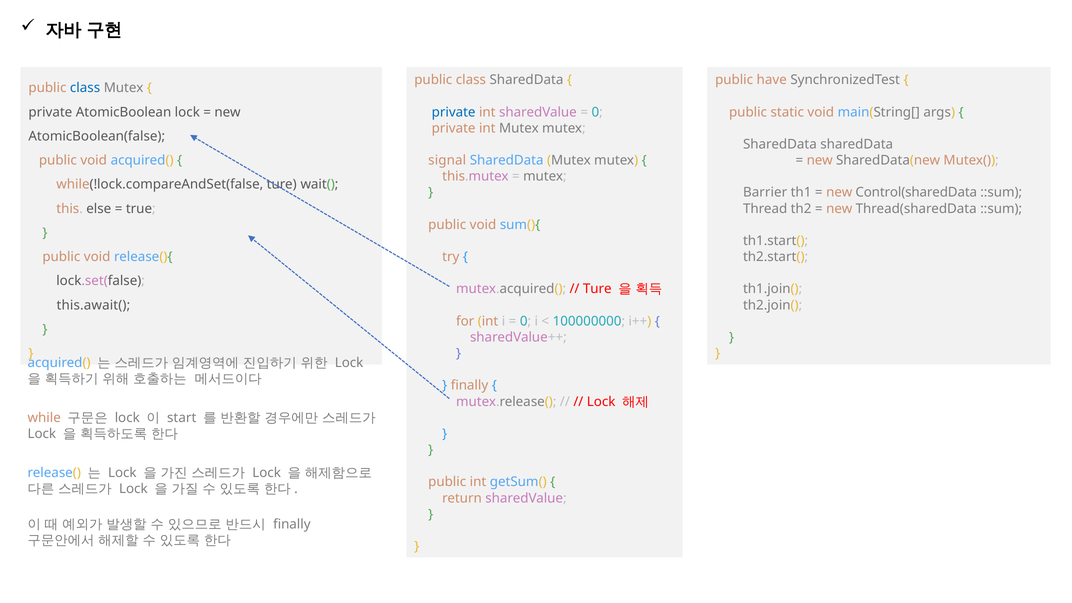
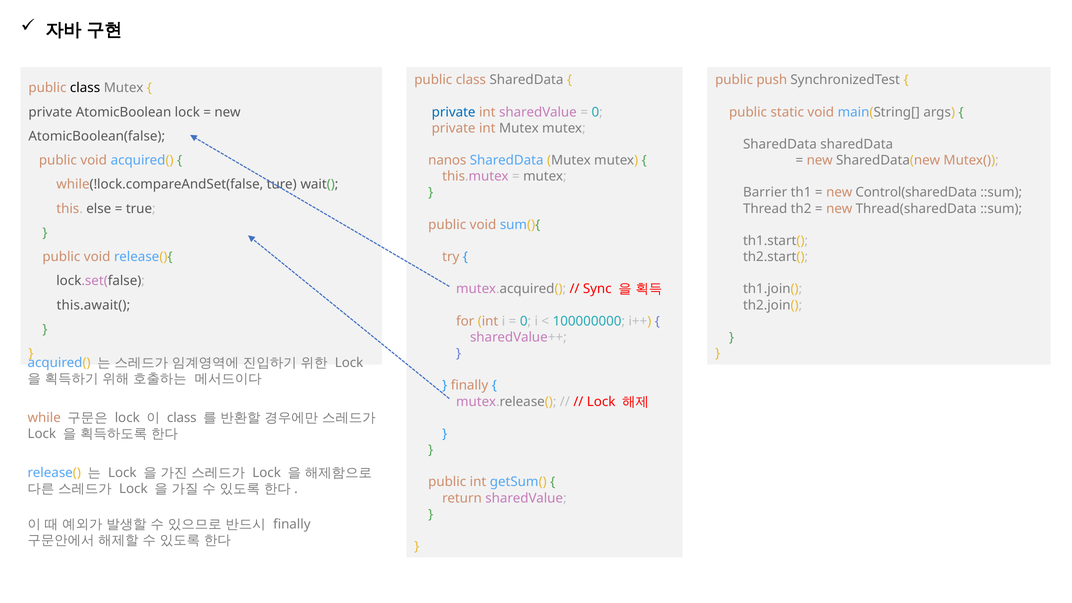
have: have -> push
class at (85, 88) colour: blue -> black
signal: signal -> nanos
Ture at (597, 289): Ture -> Sync
start at (182, 418): start -> class
